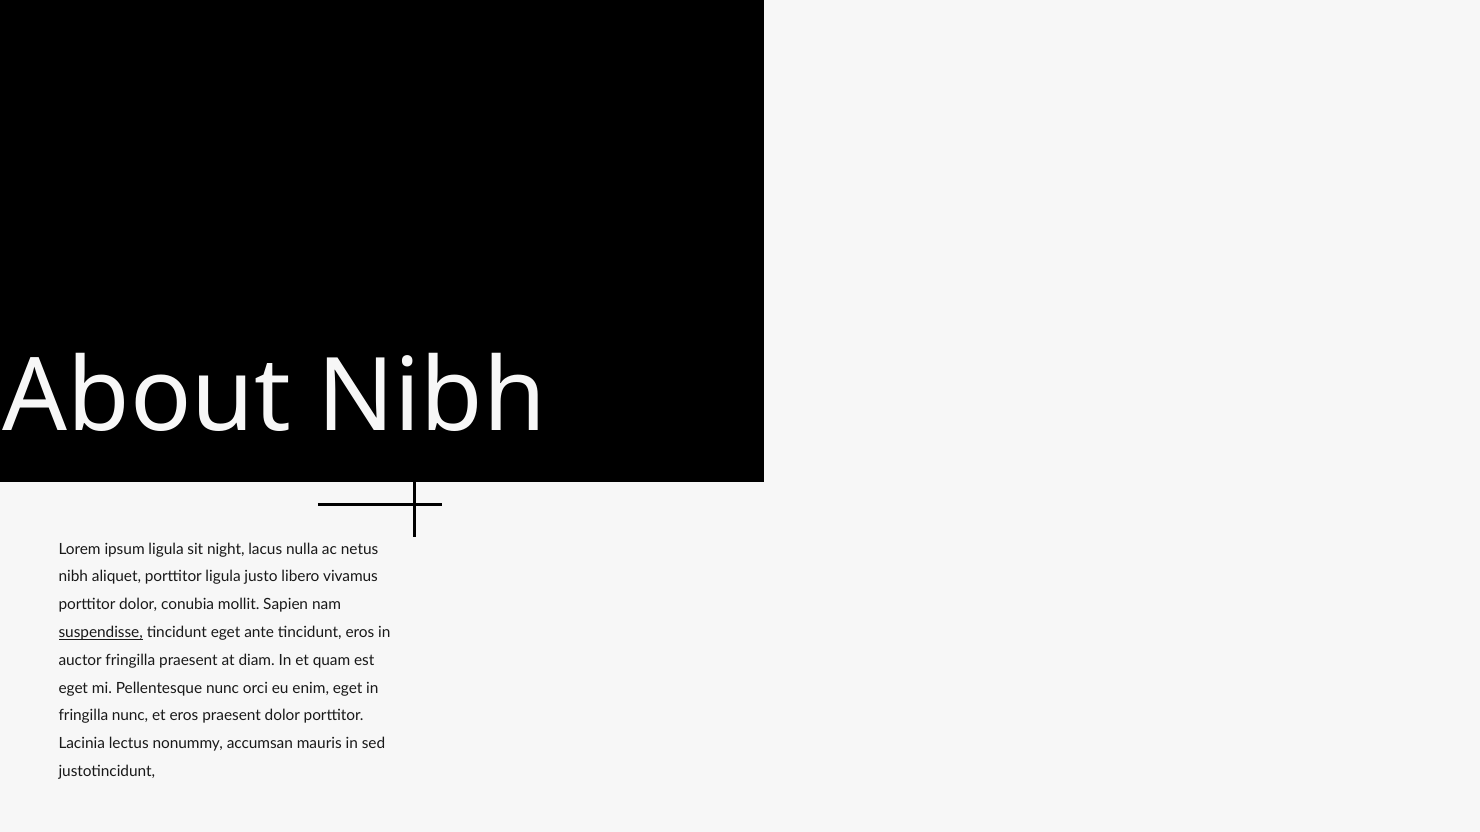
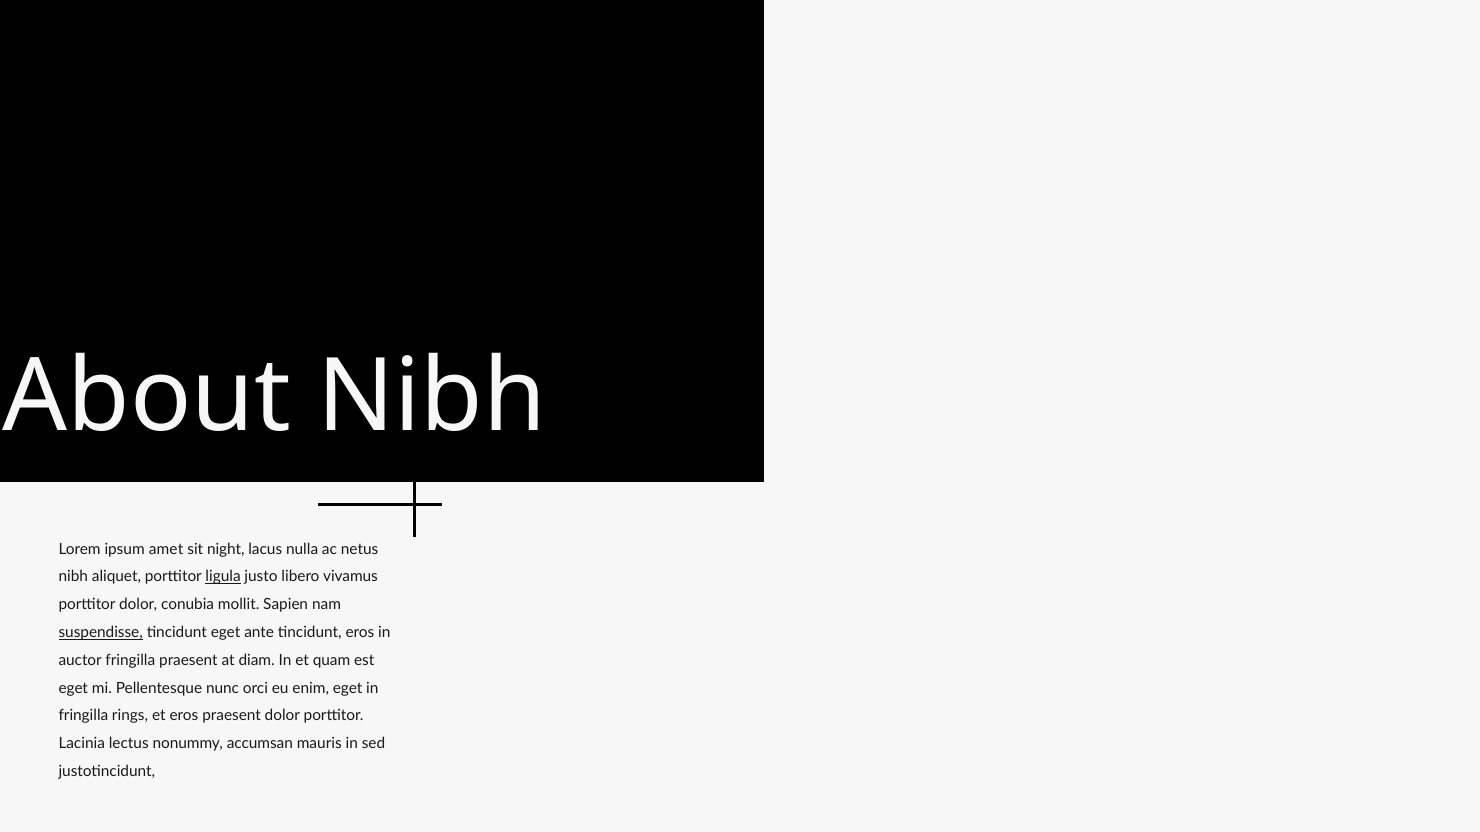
ipsum ligula: ligula -> amet
ligula at (223, 577) underline: none -> present
fringilla nunc: nunc -> rings
